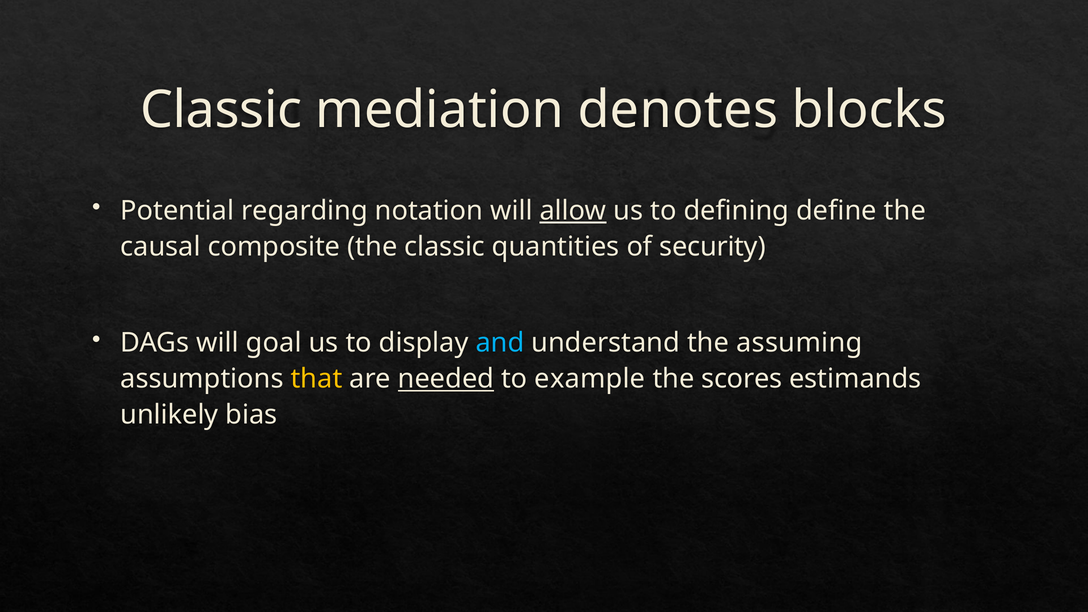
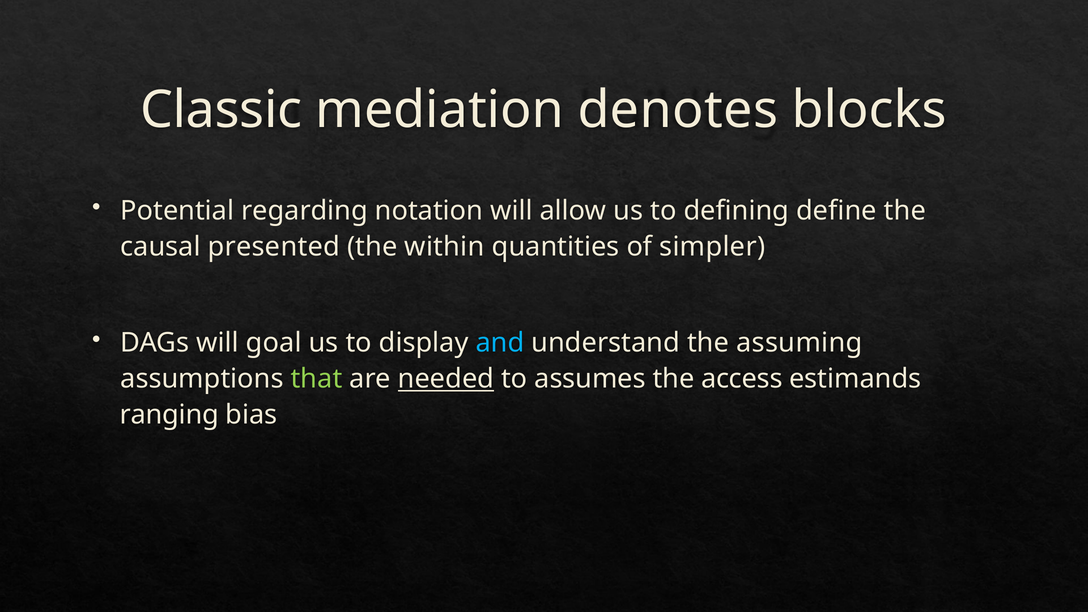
allow underline: present -> none
composite: composite -> presented
the classic: classic -> within
security: security -> simpler
that colour: yellow -> light green
example: example -> assumes
scores: scores -> access
unlikely: unlikely -> ranging
